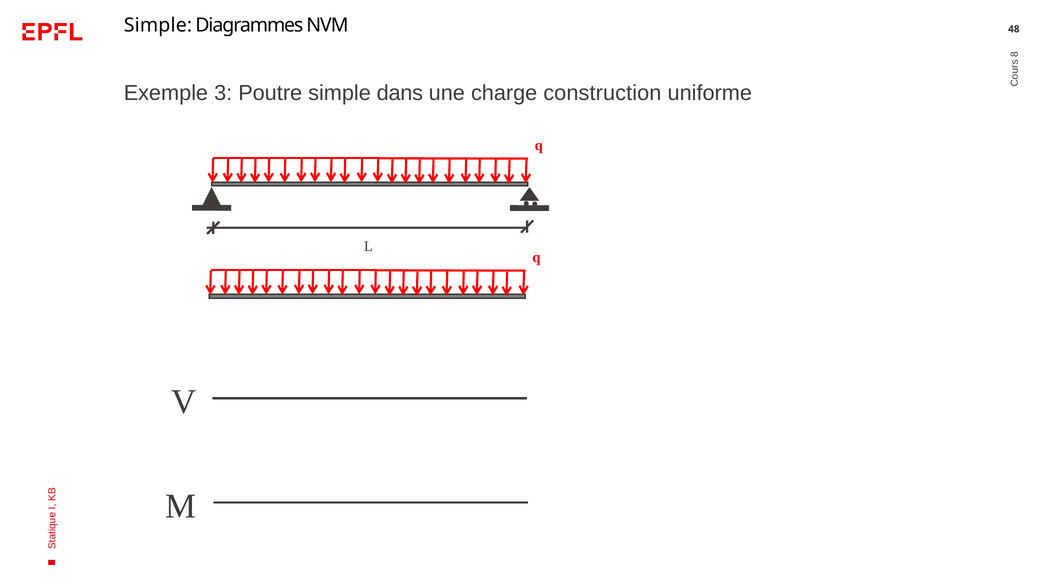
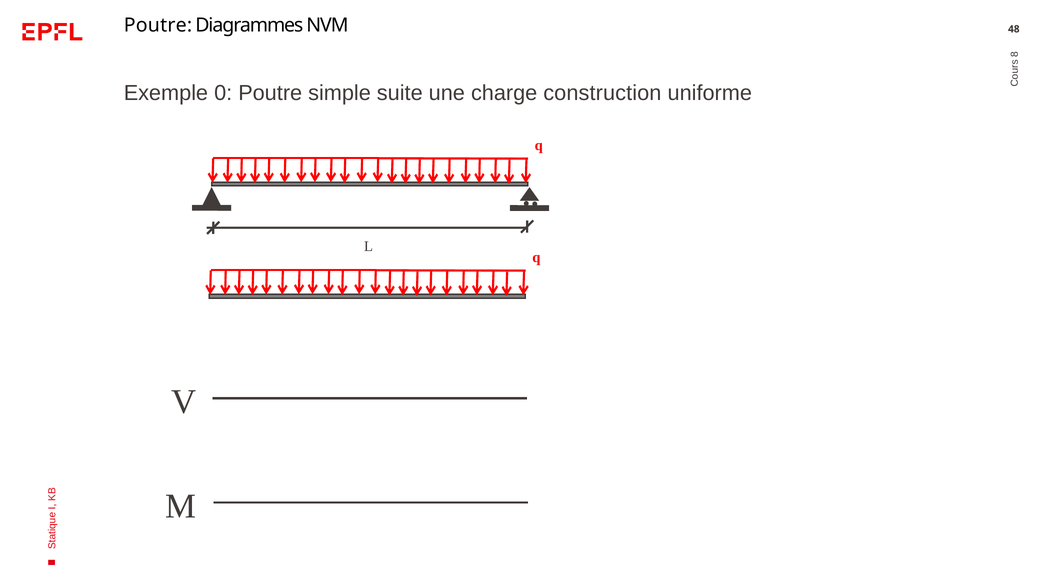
Simple at (158, 25): Simple -> Poutre
3: 3 -> 0
dans: dans -> suite
